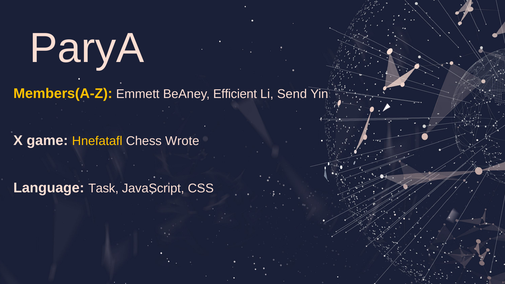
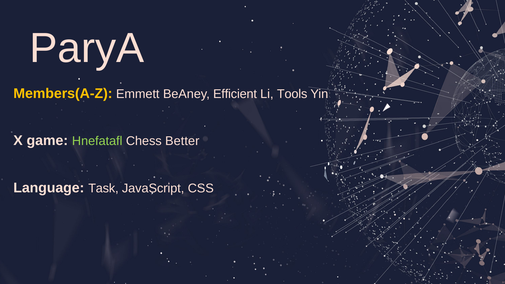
Send: Send -> Tools
Hnefatafl colour: yellow -> light green
Wrote: Wrote -> Better
